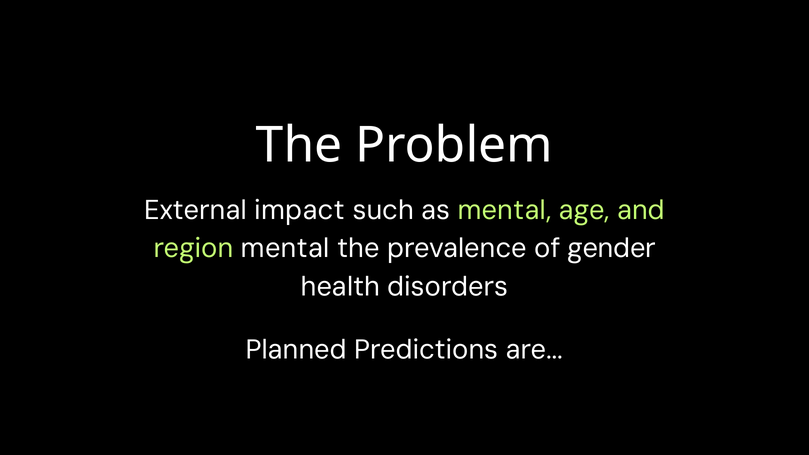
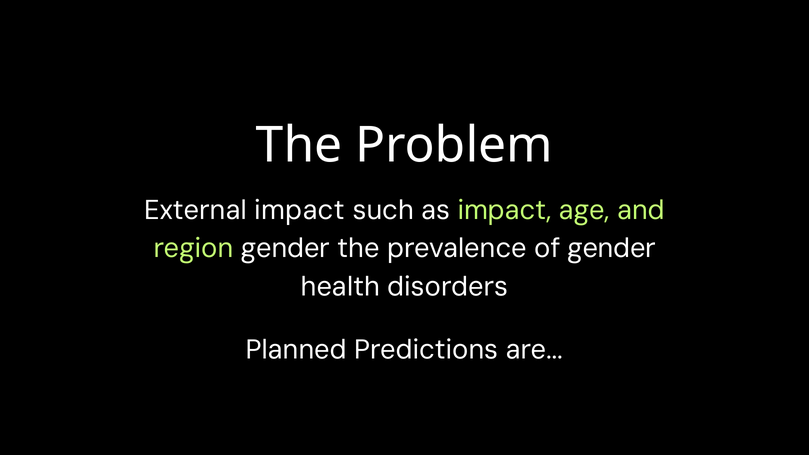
as mental: mental -> impact
region mental: mental -> gender
